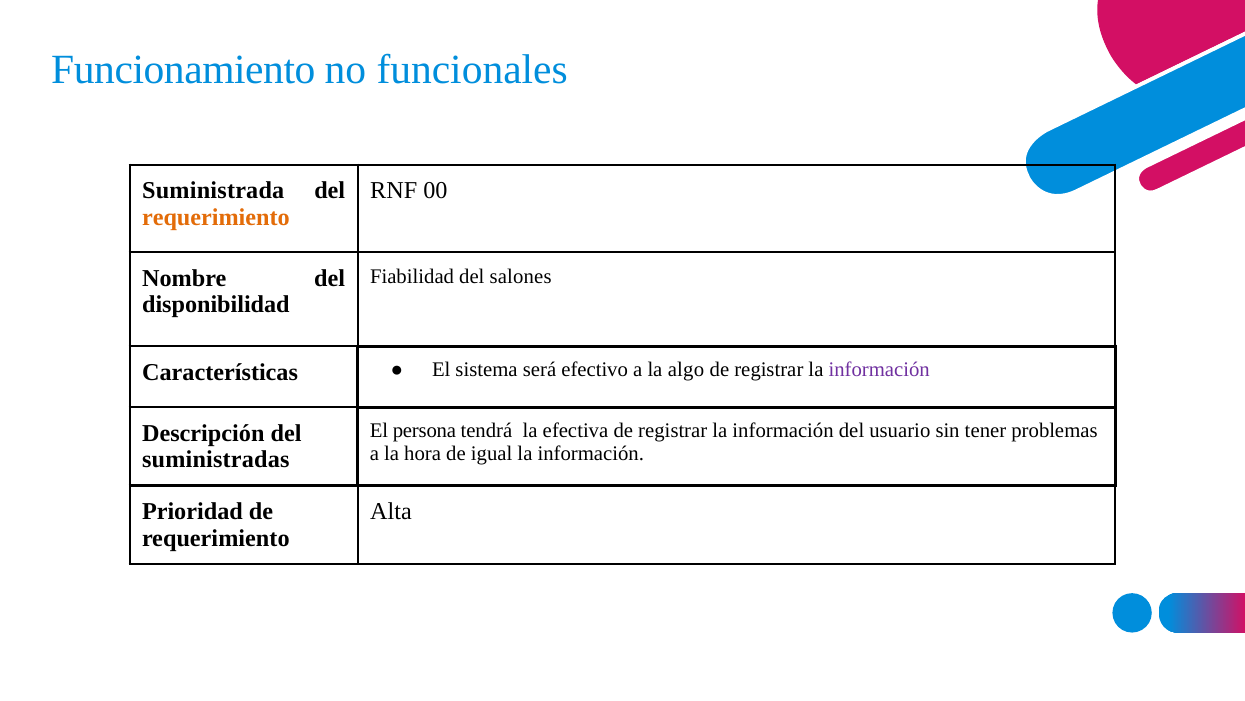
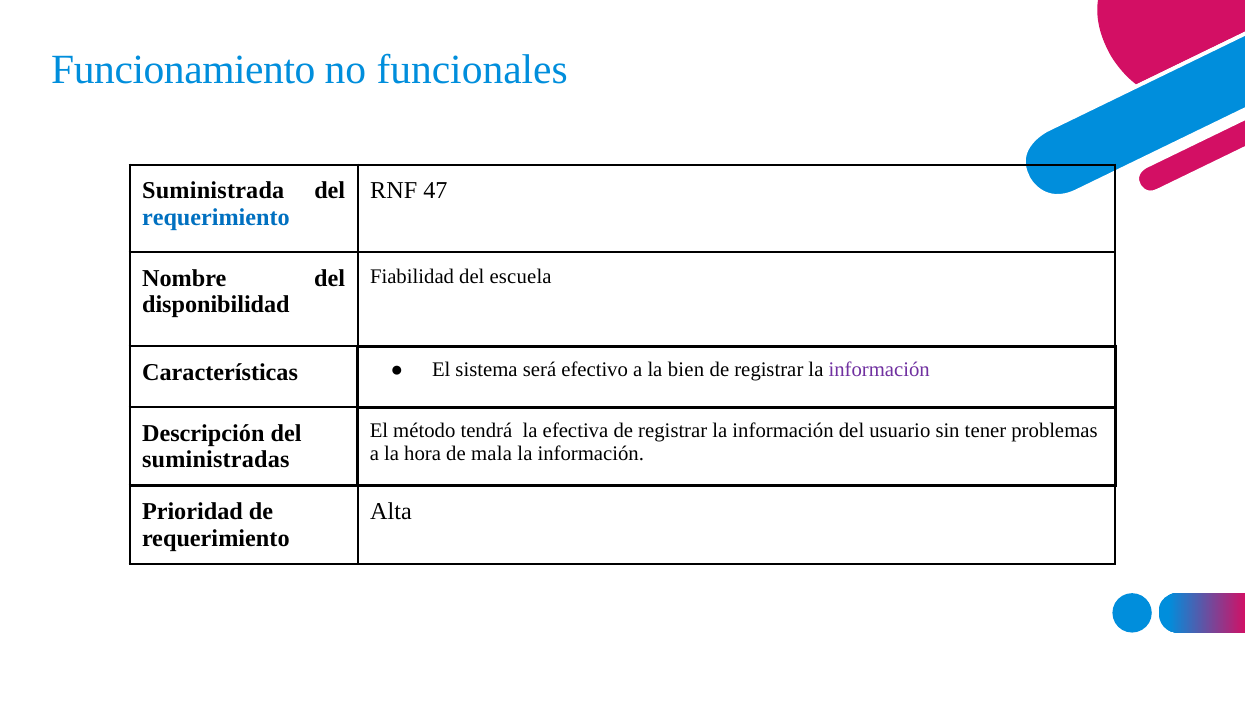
00: 00 -> 47
requerimiento at (216, 217) colour: orange -> blue
salones: salones -> escuela
algo: algo -> bien
persona: persona -> método
igual: igual -> mala
